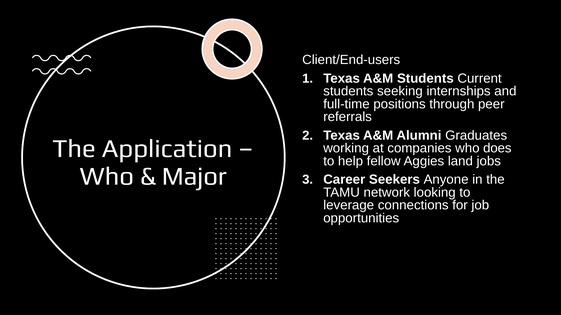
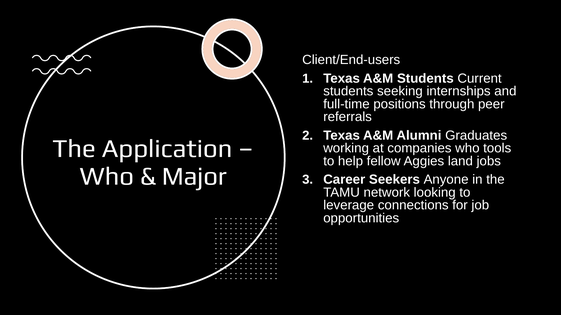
does: does -> tools
